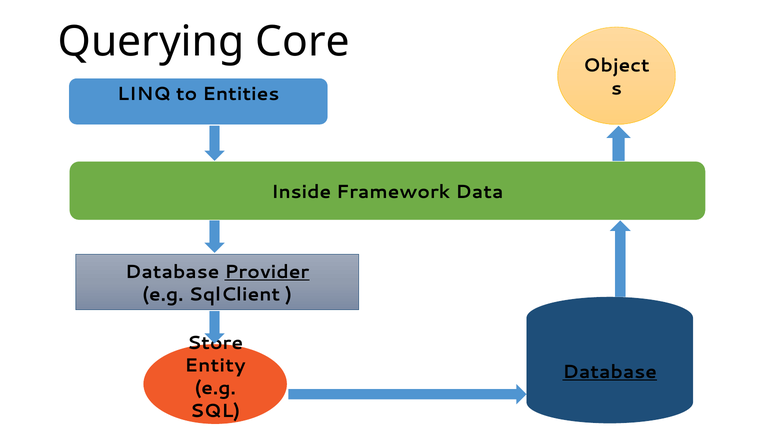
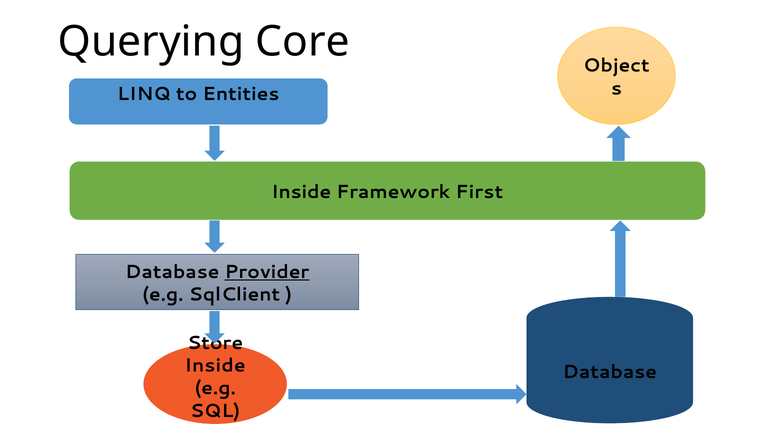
Data: Data -> First
Entity at (215, 366): Entity -> Inside
Database at (610, 372) underline: present -> none
